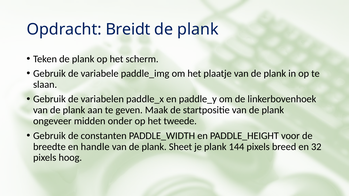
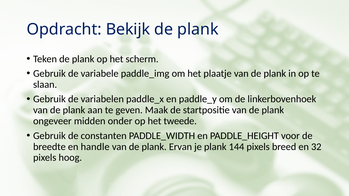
Breidt: Breidt -> Bekijk
Sheet: Sheet -> Ervan
